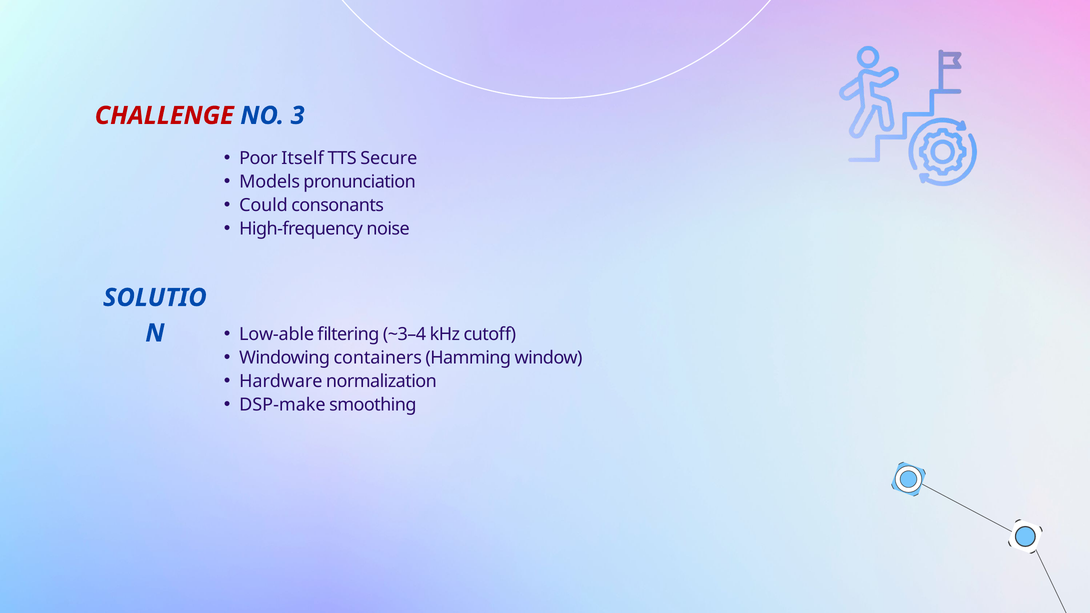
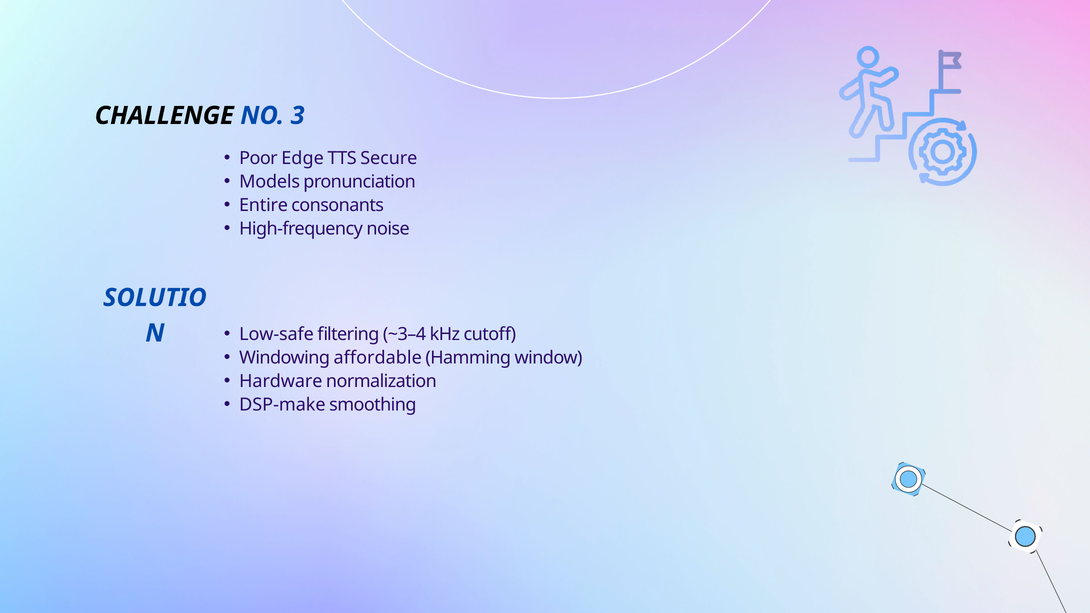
CHALLENGE colour: red -> black
Itself: Itself -> Edge
Could: Could -> Entire
Low-able: Low-able -> Low-safe
containers: containers -> affordable
